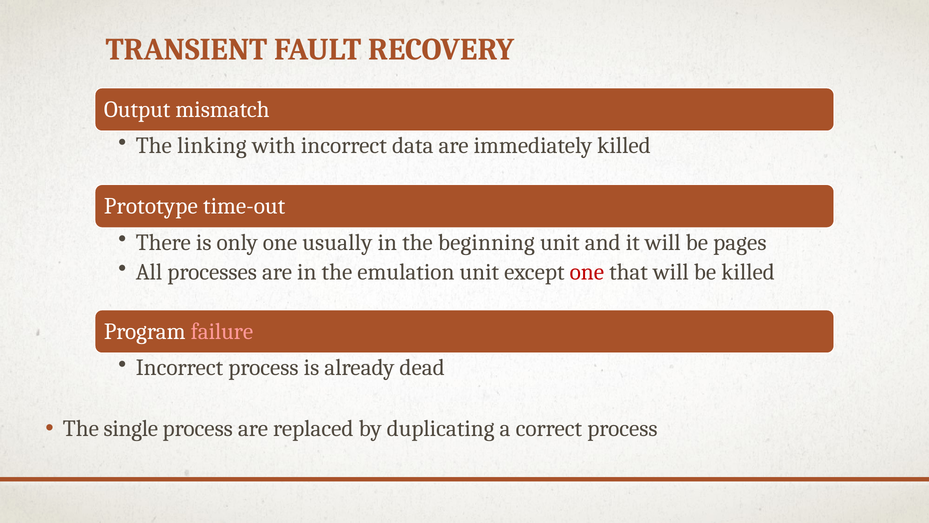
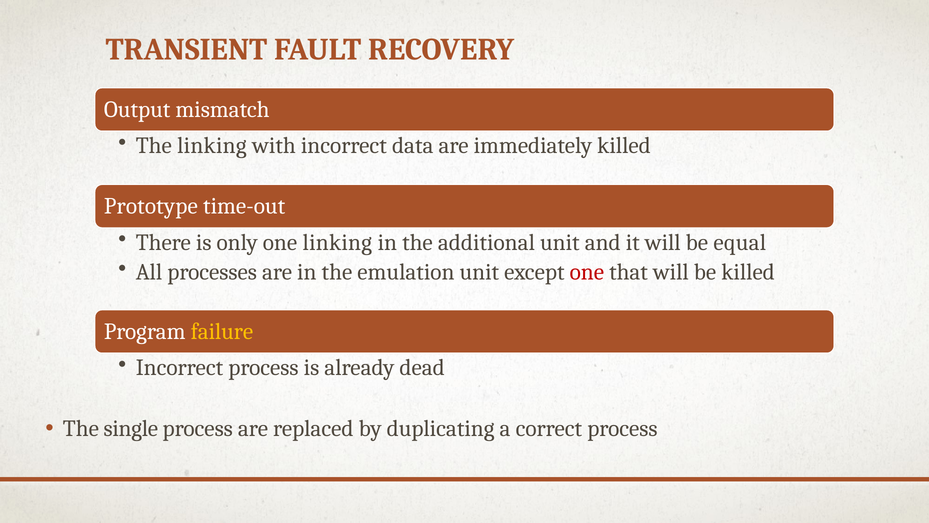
one usually: usually -> linking
beginning: beginning -> additional
pages: pages -> equal
failure colour: pink -> yellow
